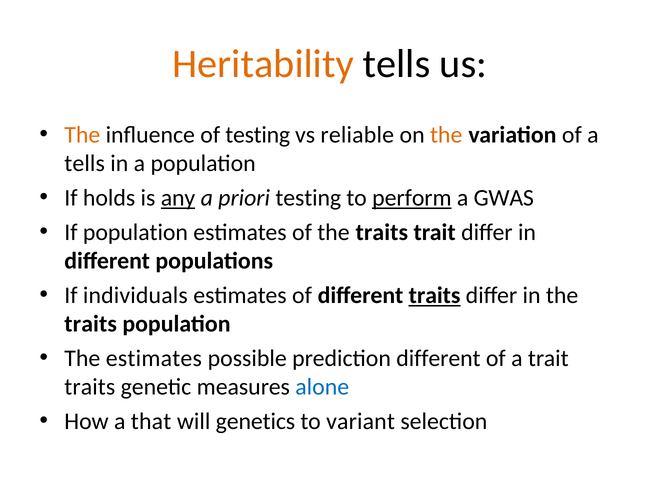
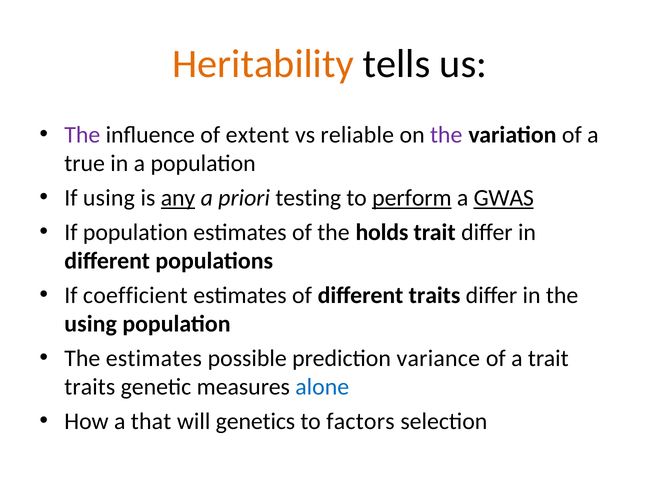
The at (82, 135) colour: orange -> purple
of testing: testing -> extent
the at (446, 135) colour: orange -> purple
tells at (85, 163): tells -> true
If holds: holds -> using
GWAS underline: none -> present
of the traits: traits -> holds
individuals: individuals -> coefficient
traits at (435, 295) underline: present -> none
traits at (91, 324): traits -> using
prediction different: different -> variance
variant: variant -> factors
